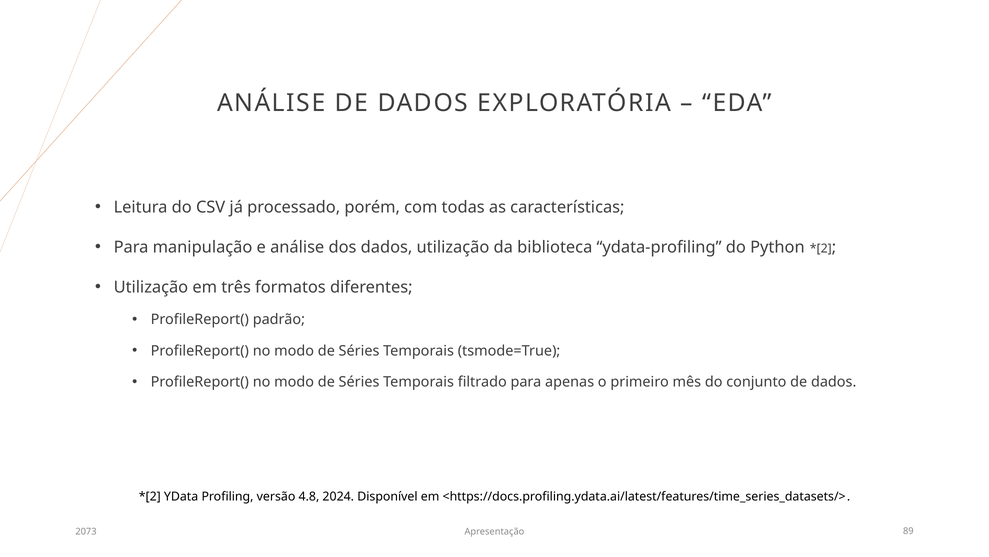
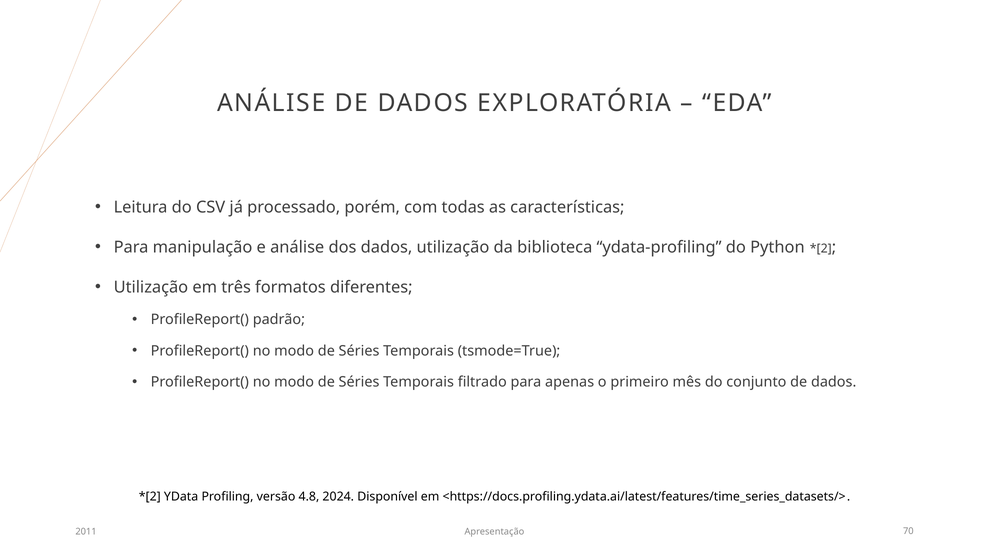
2073: 2073 -> 2011
89: 89 -> 70
